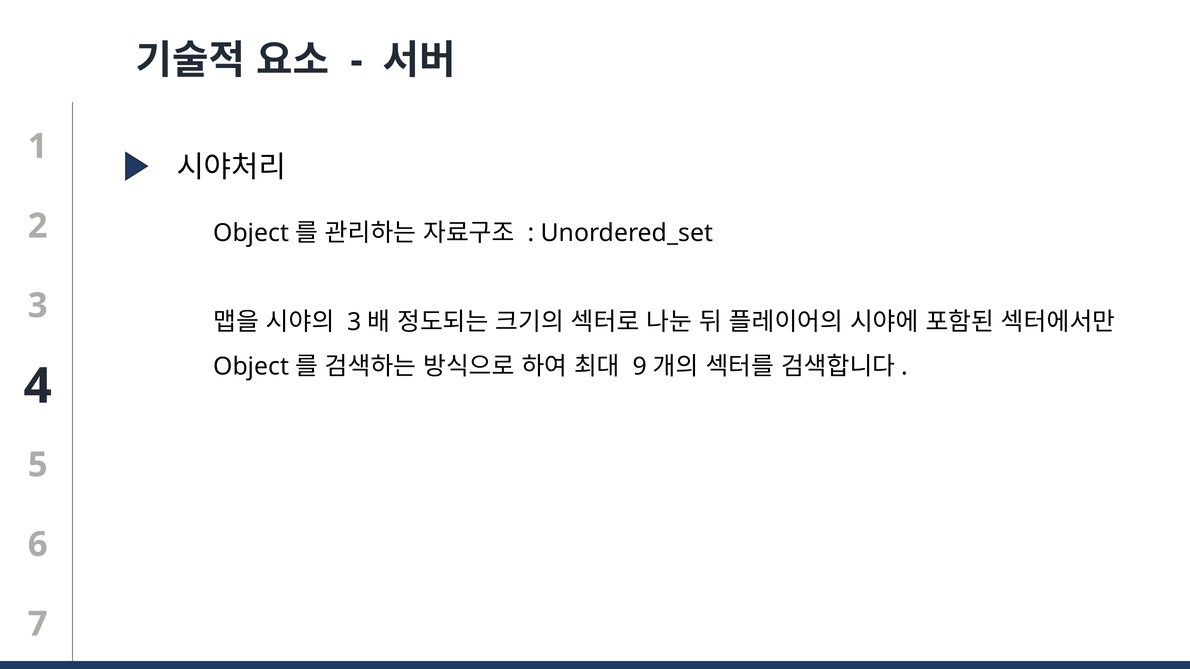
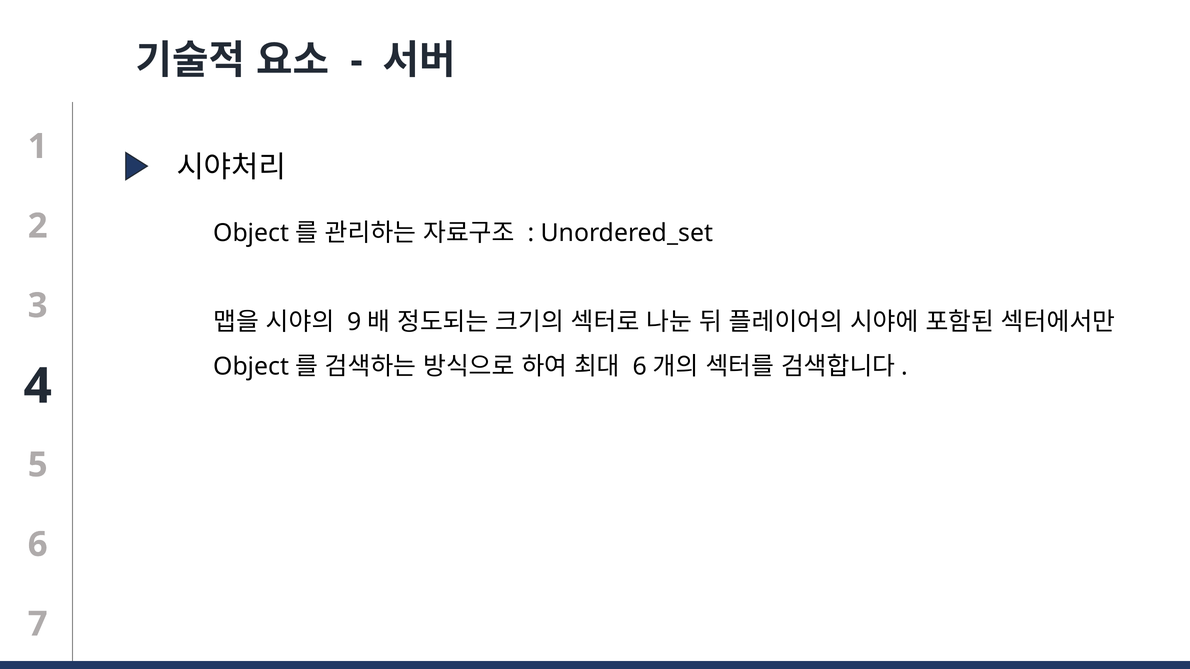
3 at (354, 322): 3 -> 9
9 at (640, 367): 9 -> 6
